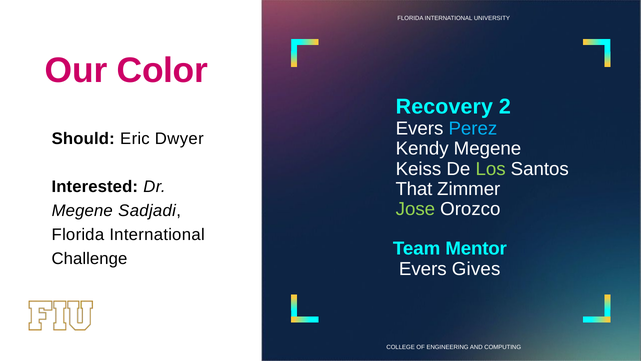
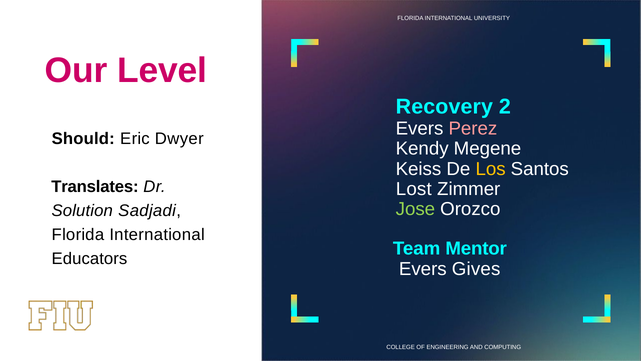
Color: Color -> Level
Perez colour: light blue -> pink
Los colour: light green -> yellow
Interested: Interested -> Translates
That: That -> Lost
Megene at (82, 211): Megene -> Solution
Challenge: Challenge -> Educators
